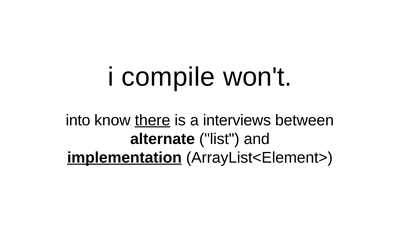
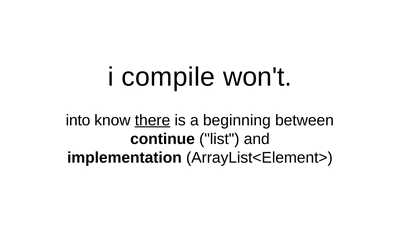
interviews: interviews -> beginning
alternate: alternate -> continue
implementation underline: present -> none
